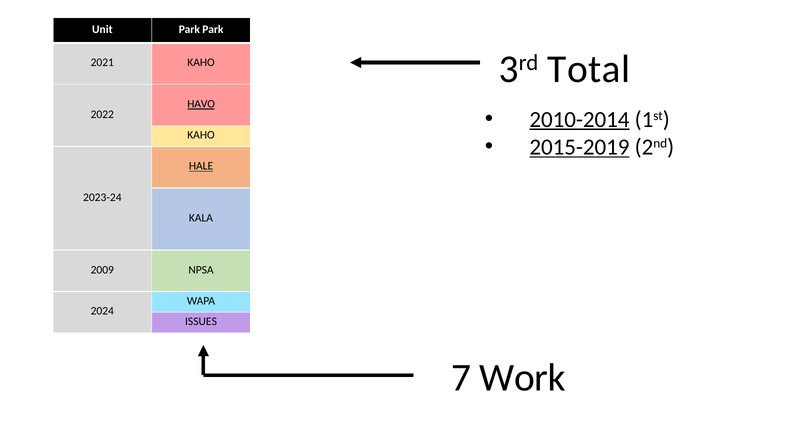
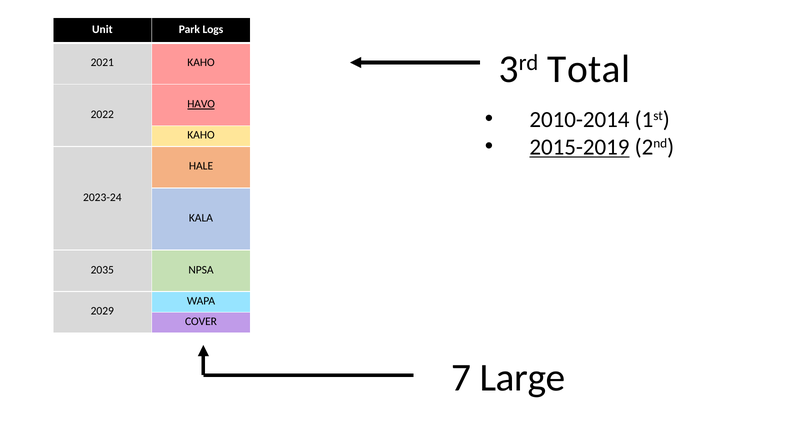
Park Park: Park -> Logs
2010-2014 underline: present -> none
HALE underline: present -> none
2009: 2009 -> 2035
2024: 2024 -> 2029
ISSUES: ISSUES -> COVER
Work: Work -> Large
